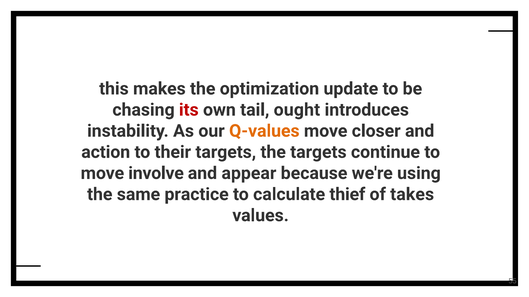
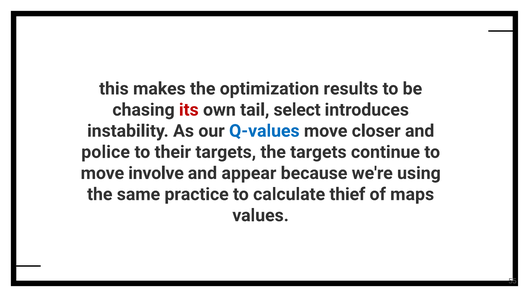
update: update -> results
ought: ought -> select
Q-values colour: orange -> blue
action: action -> police
takes: takes -> maps
